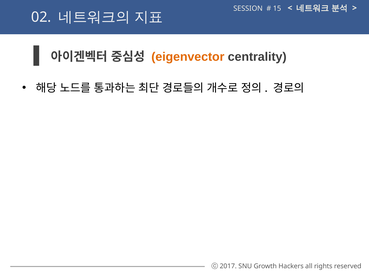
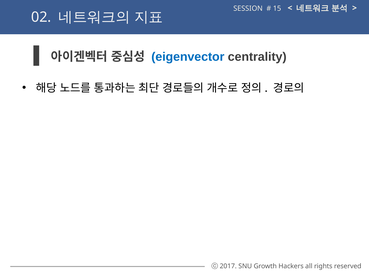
eigenvector colour: orange -> blue
